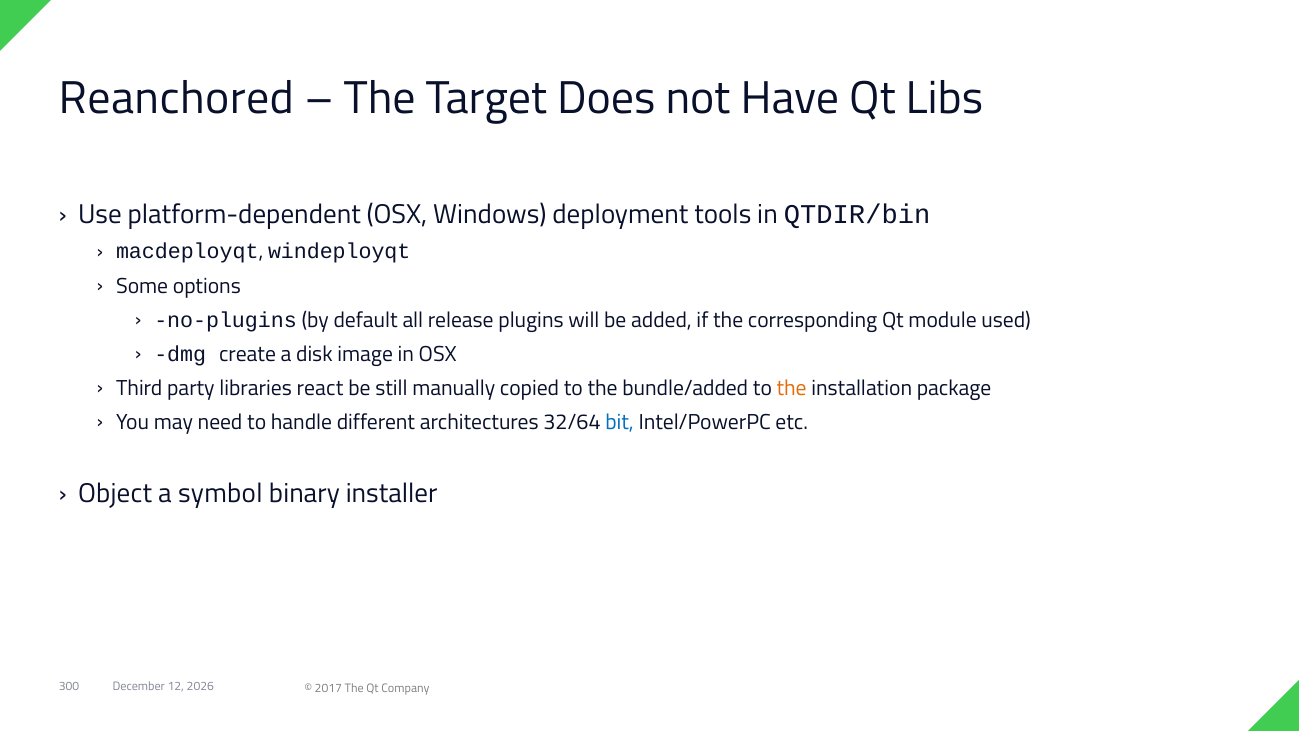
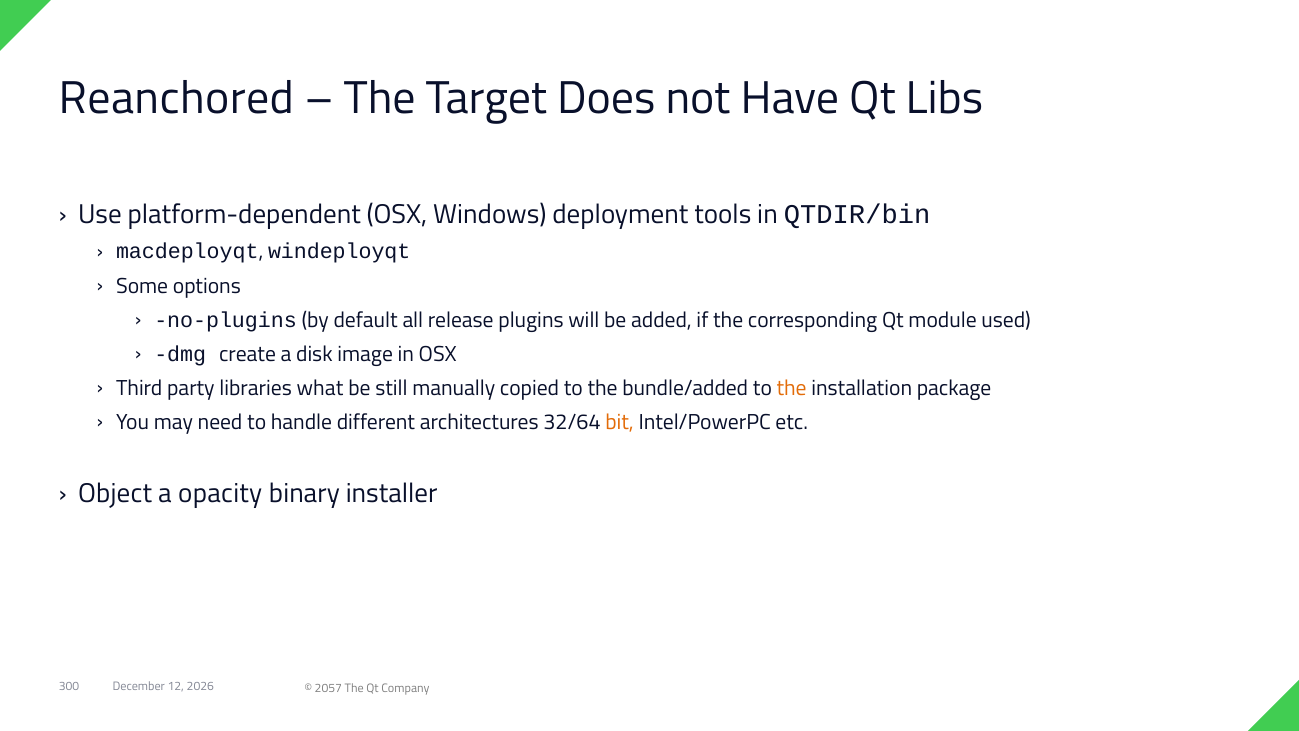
react: react -> what
bit colour: blue -> orange
symbol: symbol -> opacity
2017: 2017 -> 2057
